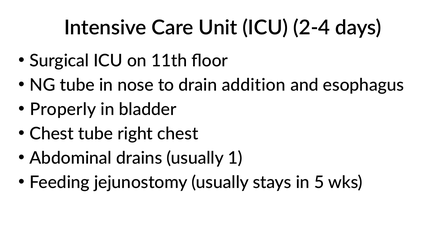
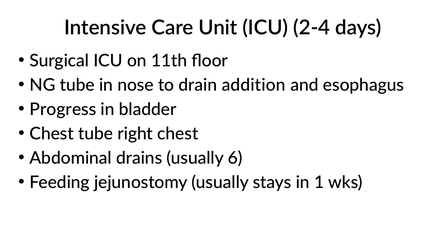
Properly: Properly -> Progress
1: 1 -> 6
5: 5 -> 1
